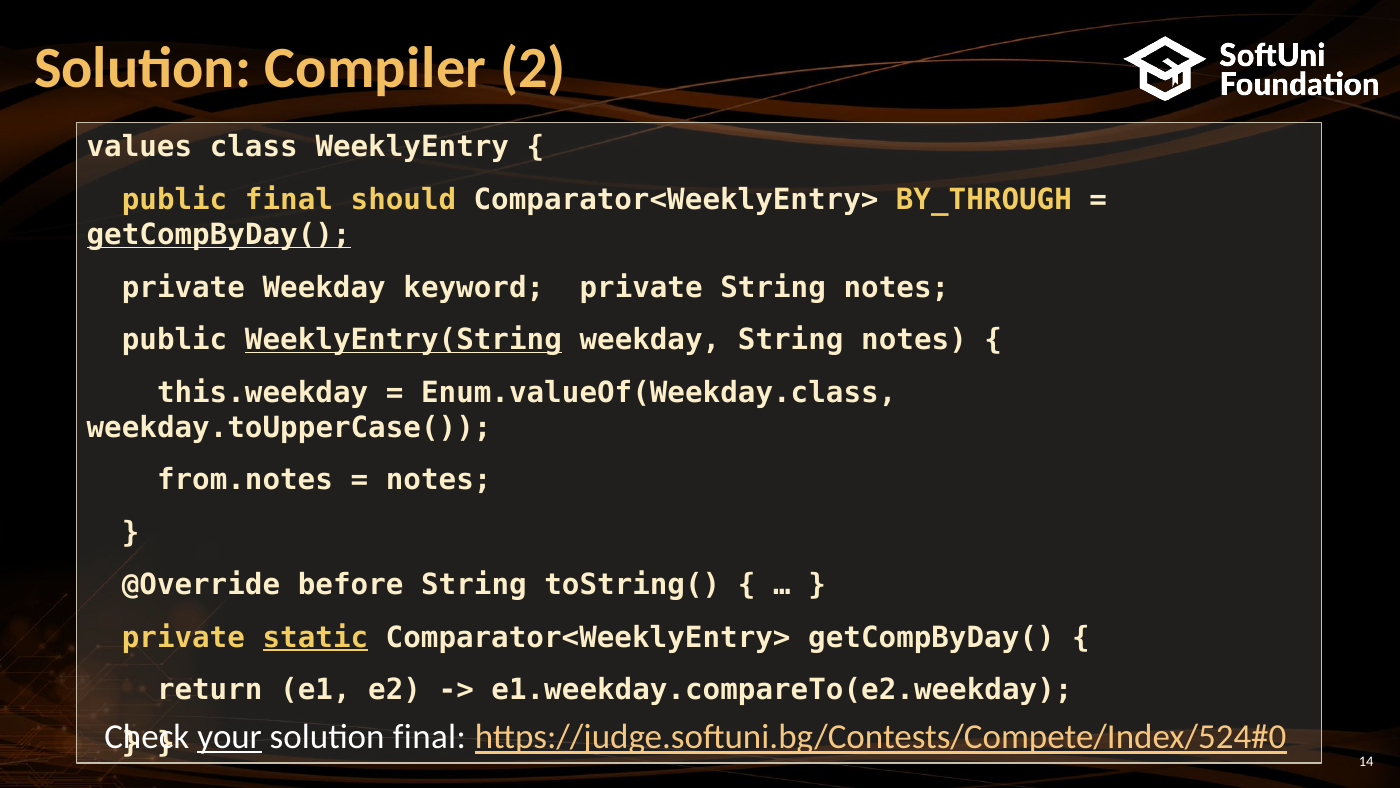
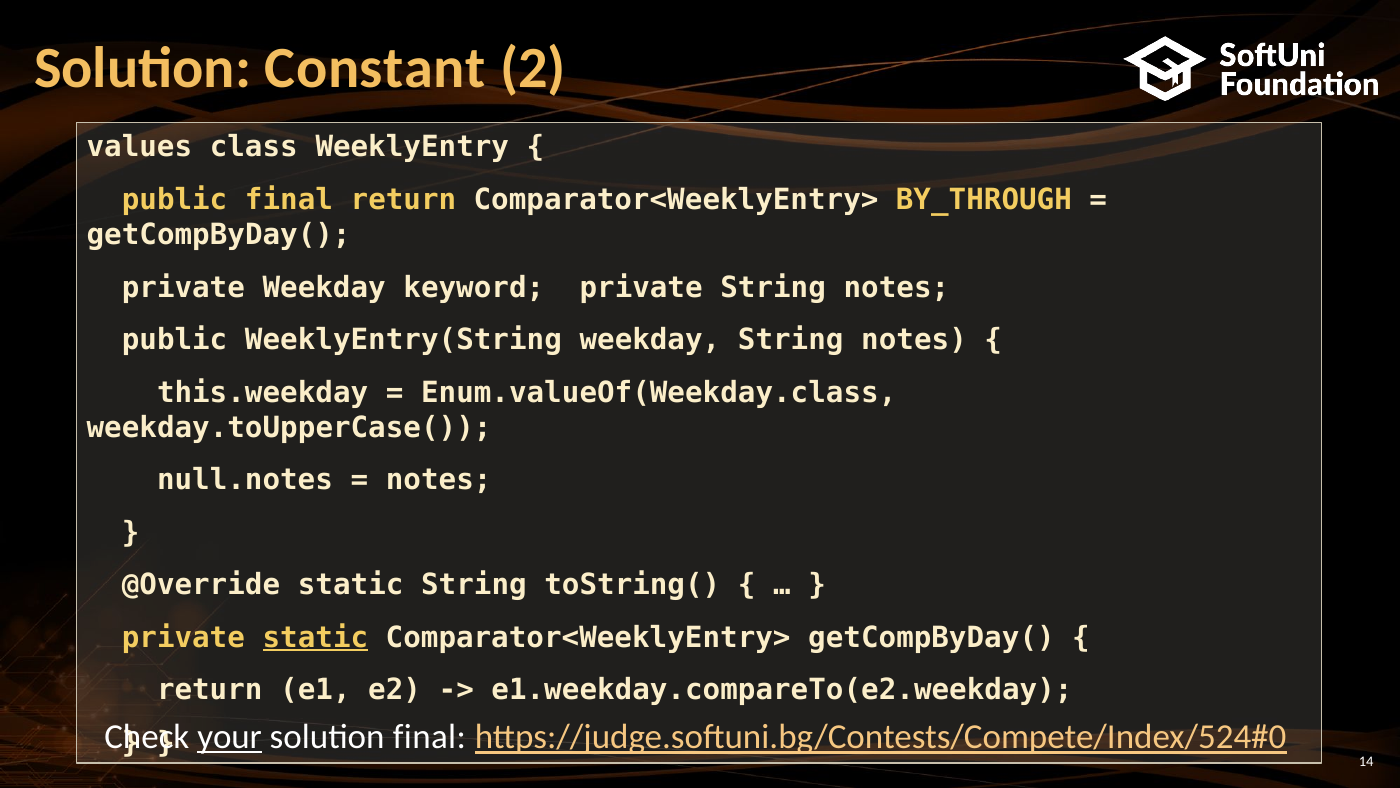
Compiler: Compiler -> Constant
final should: should -> return
getCompByDay( at (219, 235) underline: present -> none
WeeklyEntry(String underline: present -> none
from.notes: from.notes -> null.notes
@Override before: before -> static
